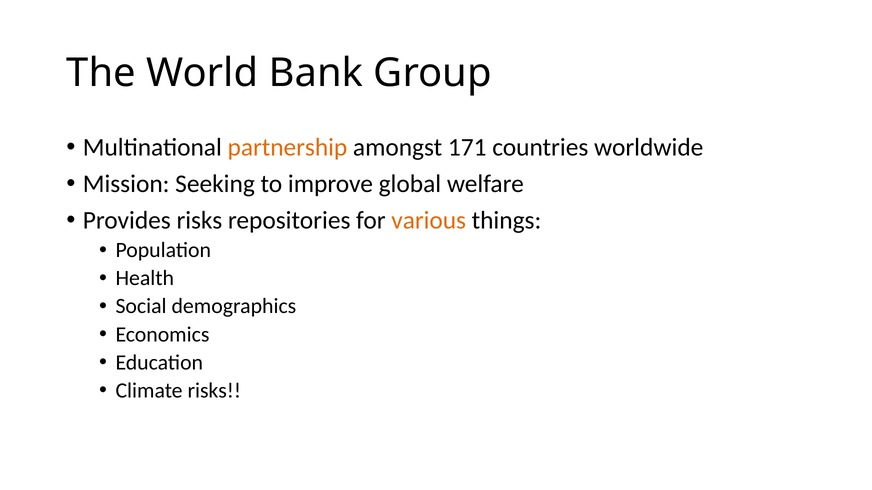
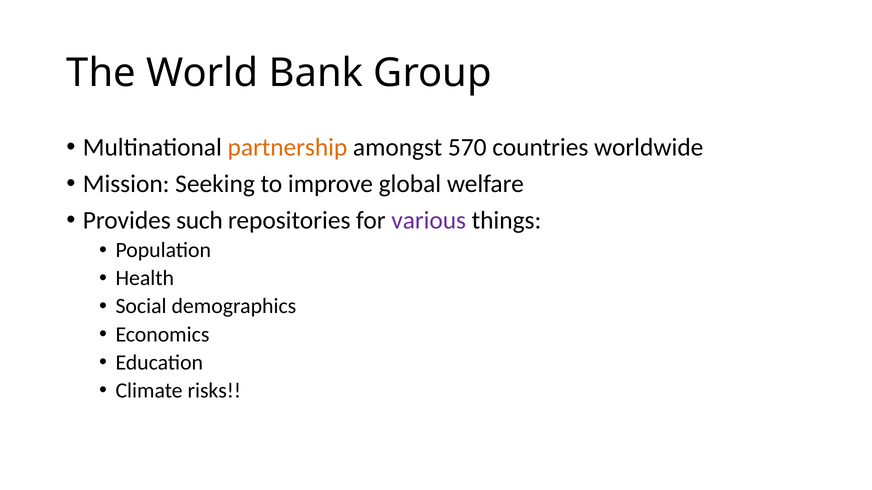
171: 171 -> 570
Provides risks: risks -> such
various colour: orange -> purple
